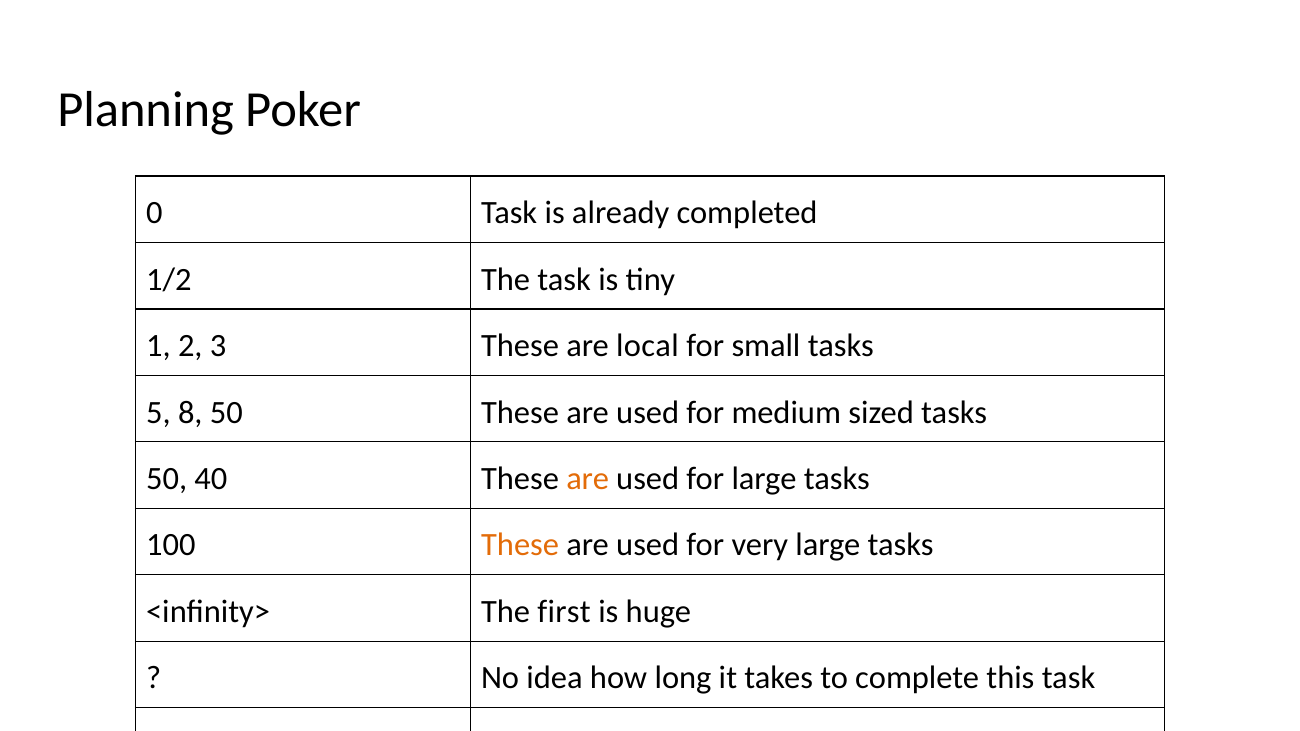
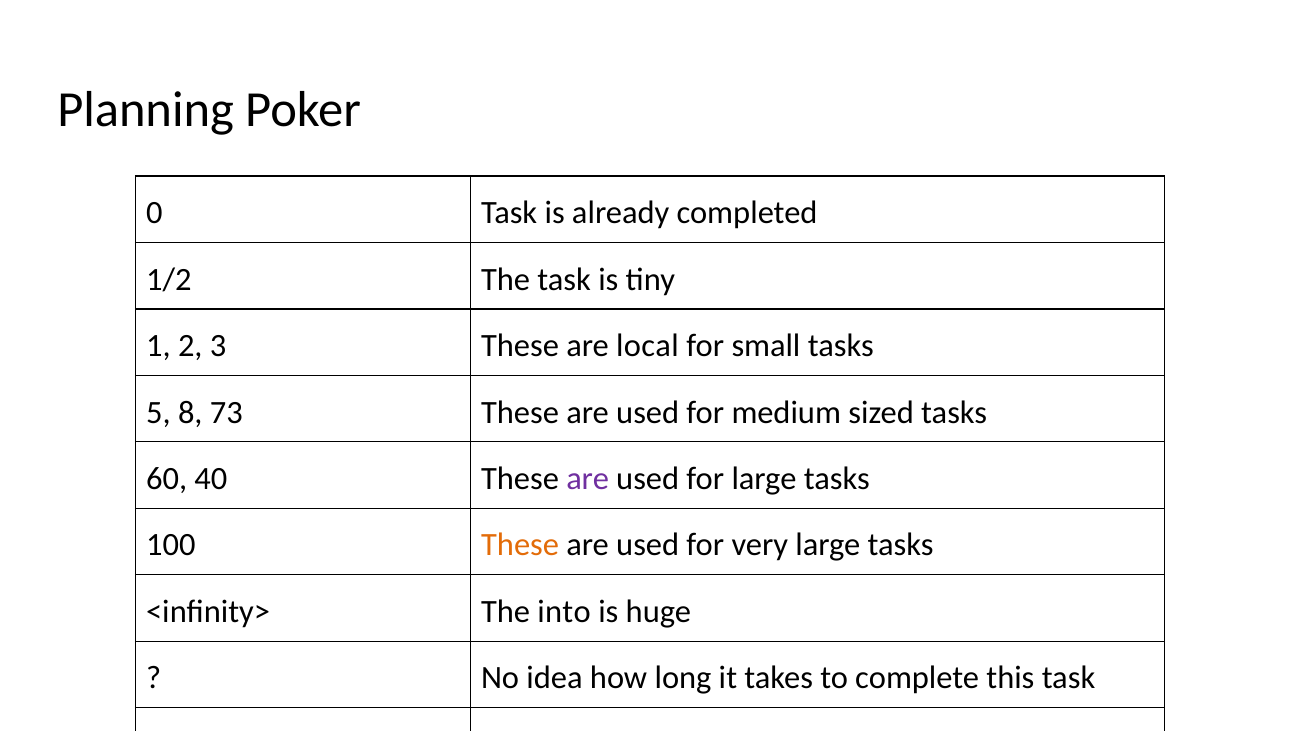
8 50: 50 -> 73
50 at (167, 479): 50 -> 60
are at (588, 479) colour: orange -> purple
first: first -> into
